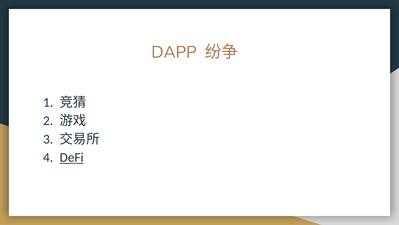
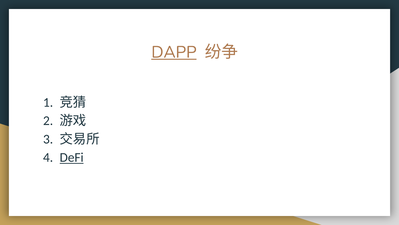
DAPP underline: none -> present
